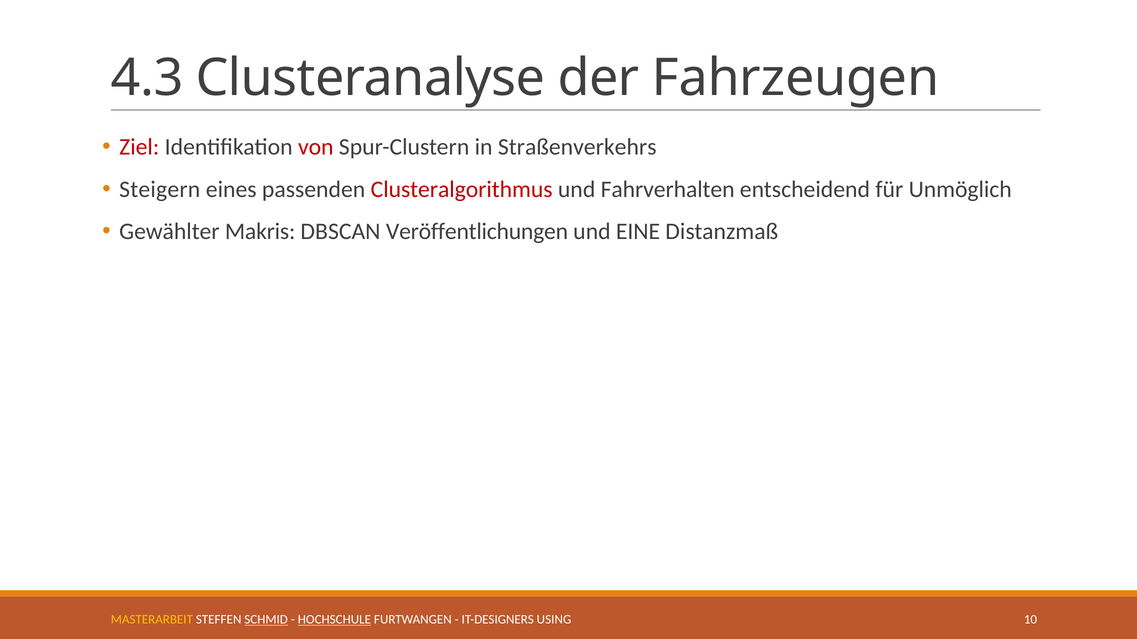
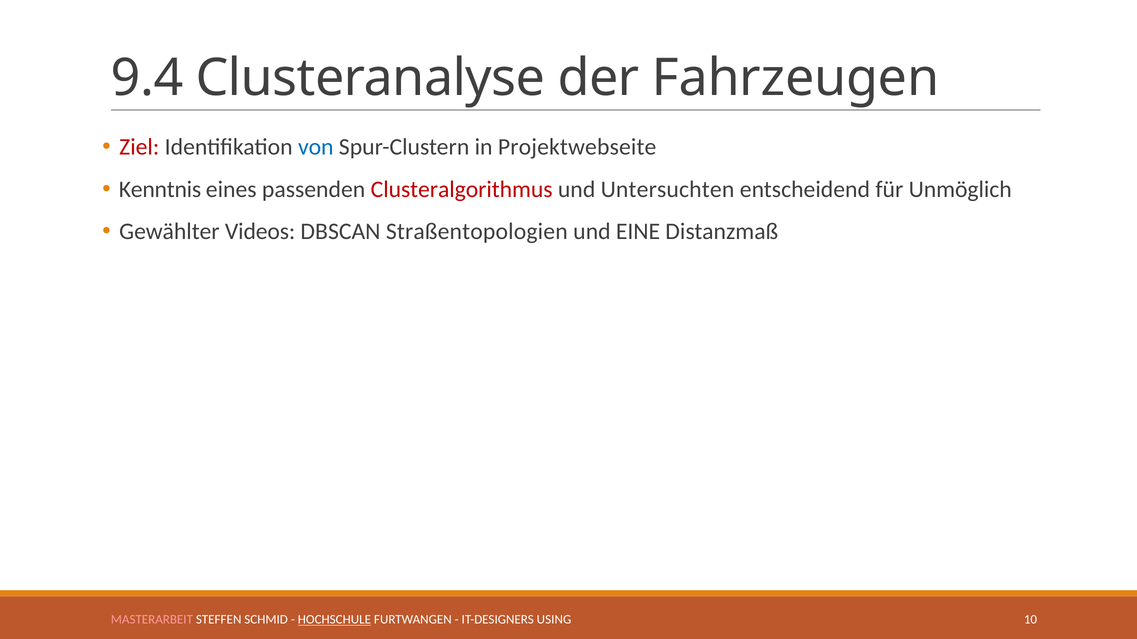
4.3: 4.3 -> 9.4
von colour: red -> blue
Straßenverkehrs: Straßenverkehrs -> Projektwebseite
Steigern: Steigern -> Kenntnis
Fahrverhalten: Fahrverhalten -> Untersuchten
Makris: Makris -> Videos
Veröffentlichungen: Veröffentlichungen -> Straßentopologien
MASTERARBEIT colour: yellow -> pink
SCHMID underline: present -> none
